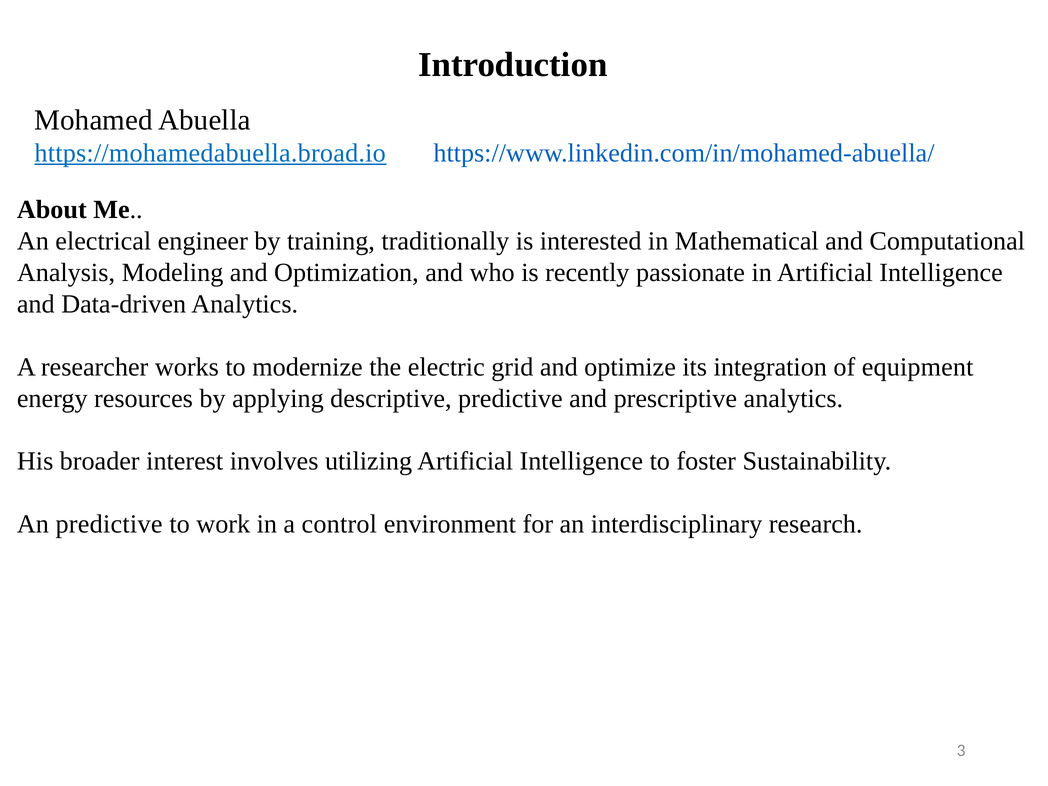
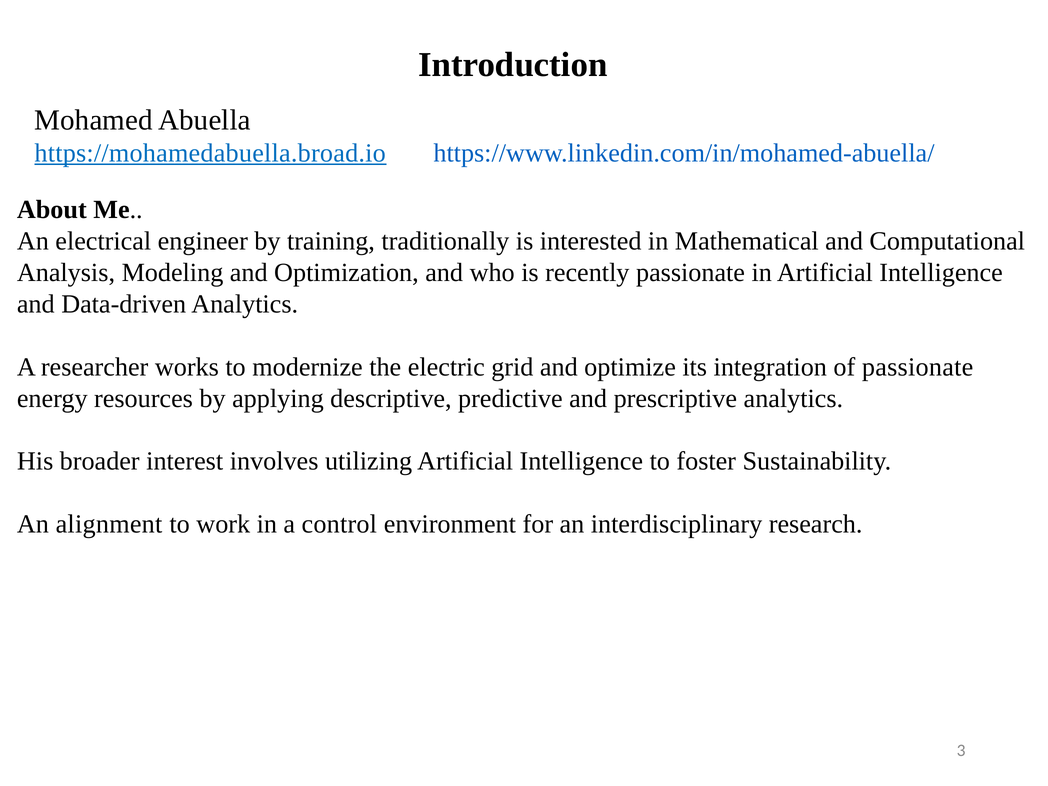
of equipment: equipment -> passionate
An predictive: predictive -> alignment
